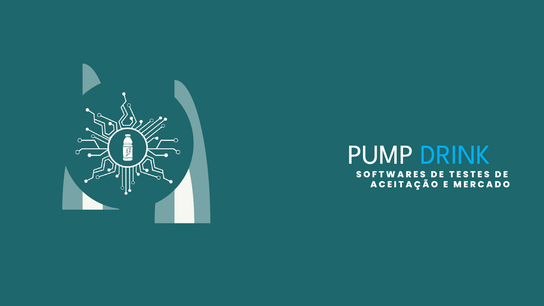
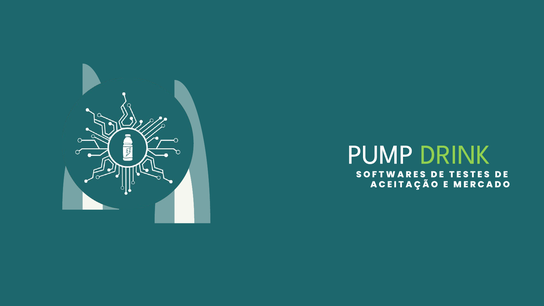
DRINK colour: light blue -> light green
